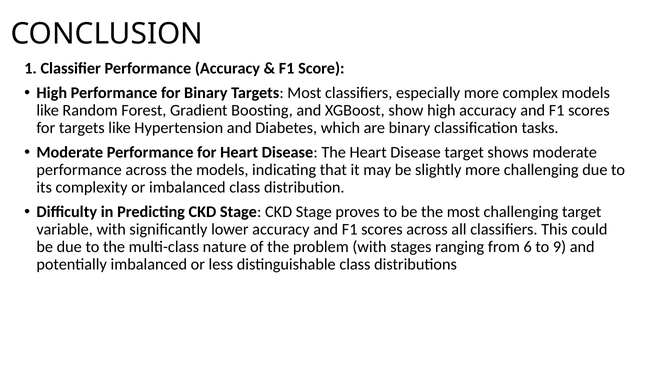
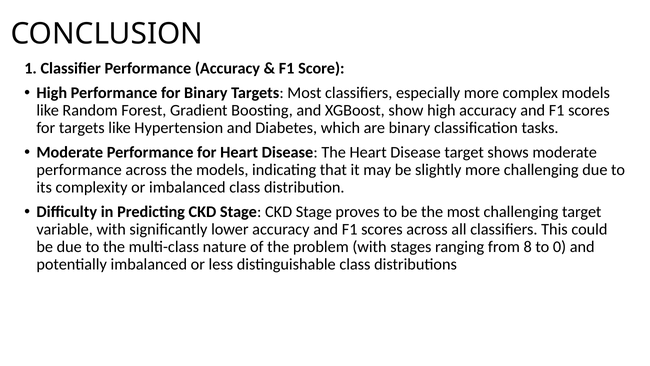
6: 6 -> 8
9: 9 -> 0
